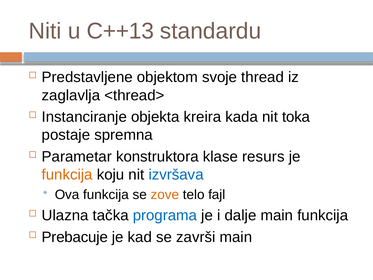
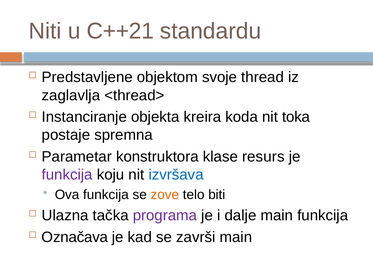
C++13: C++13 -> C++21
kada: kada -> koda
funkcija at (67, 175) colour: orange -> purple
fajl: fajl -> biti
programa colour: blue -> purple
Prebacuje: Prebacuje -> Označava
